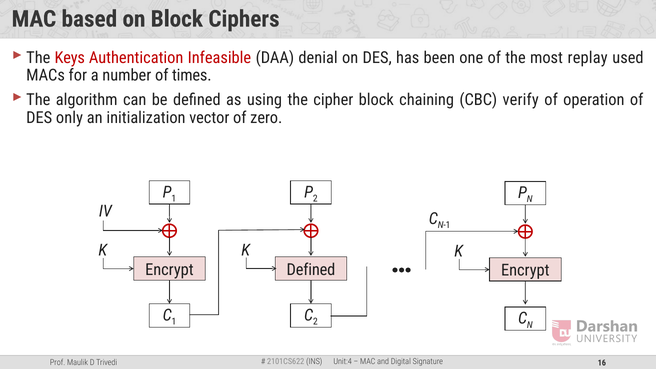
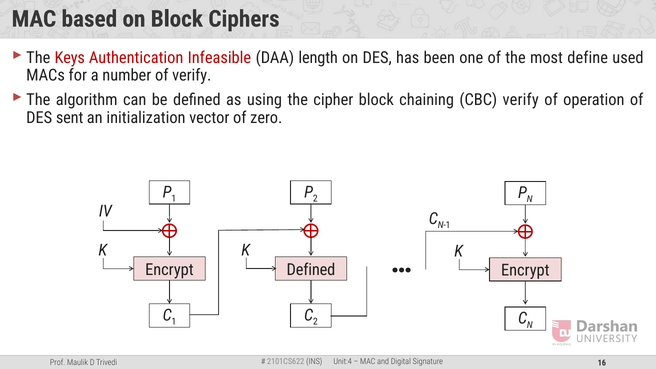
denial: denial -> length
replay: replay -> define
of times: times -> verify
only: only -> sent
